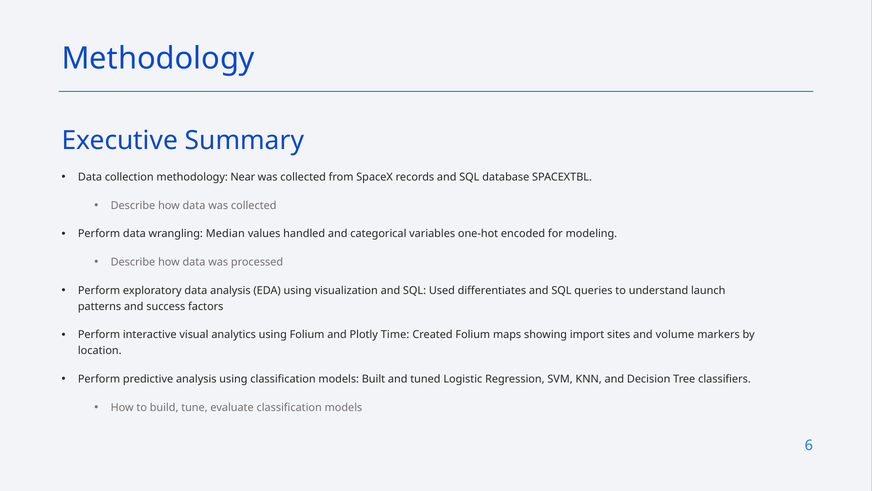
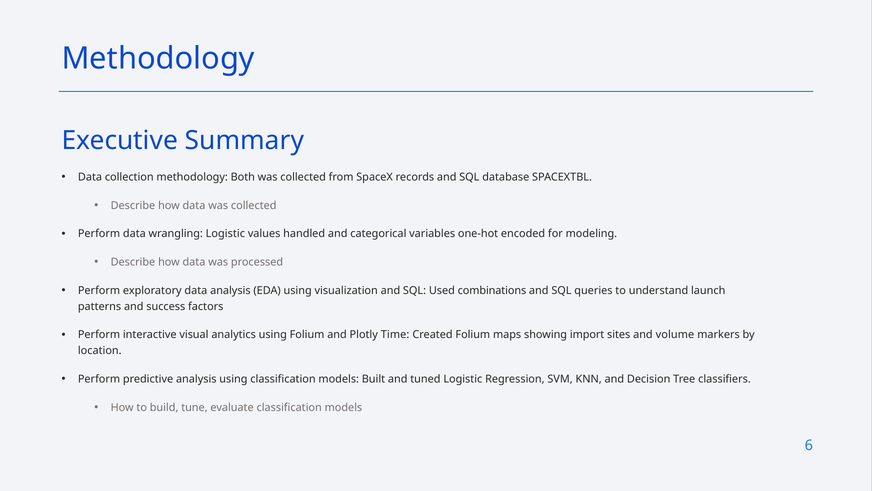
Near: Near -> Both
wrangling Median: Median -> Logistic
differentiates: differentiates -> combinations
